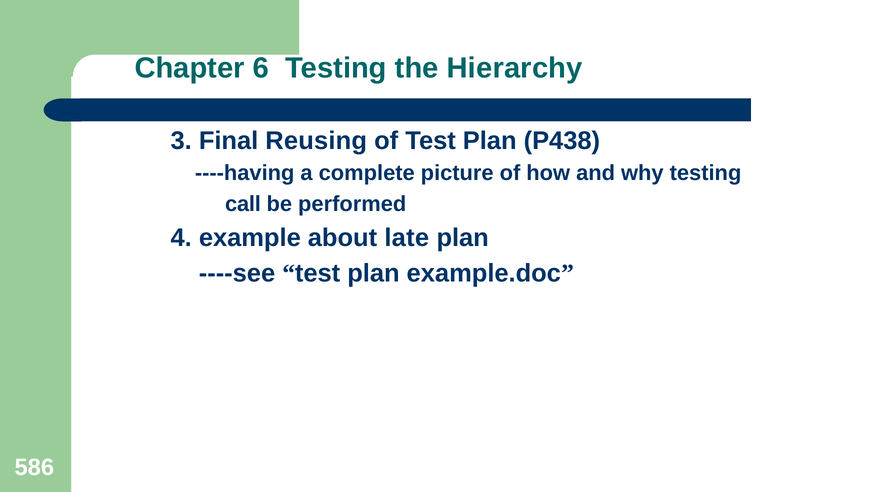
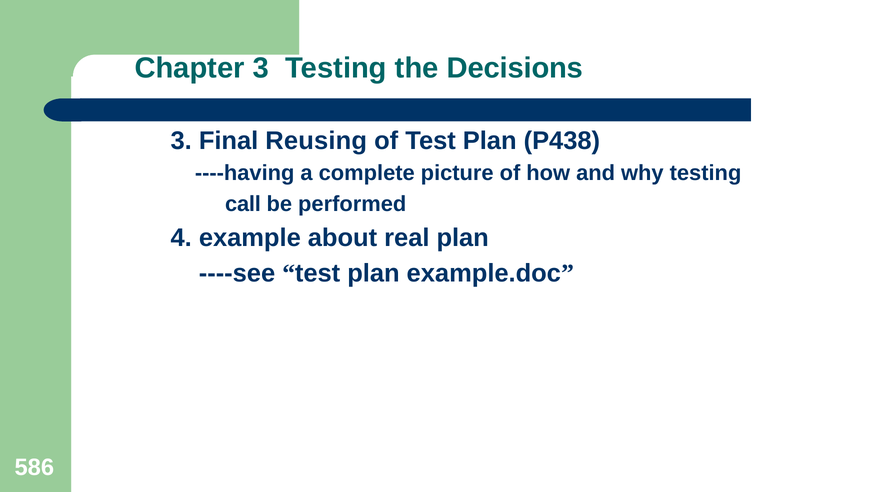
Chapter 6: 6 -> 3
Hierarchy: Hierarchy -> Decisions
late: late -> real
